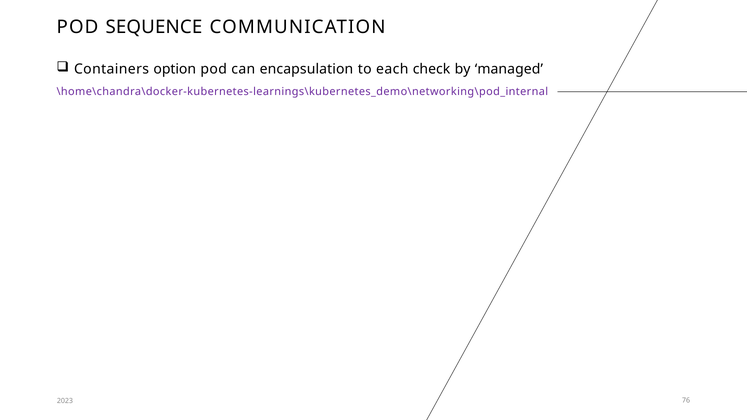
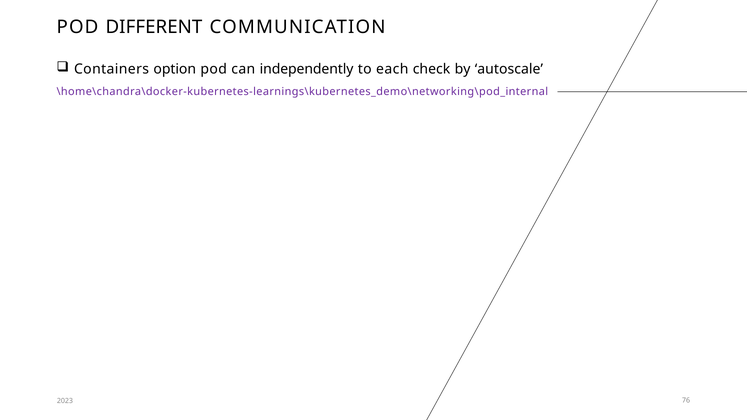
SEQUENCE: SEQUENCE -> DIFFERENT
encapsulation: encapsulation -> independently
managed: managed -> autoscale
